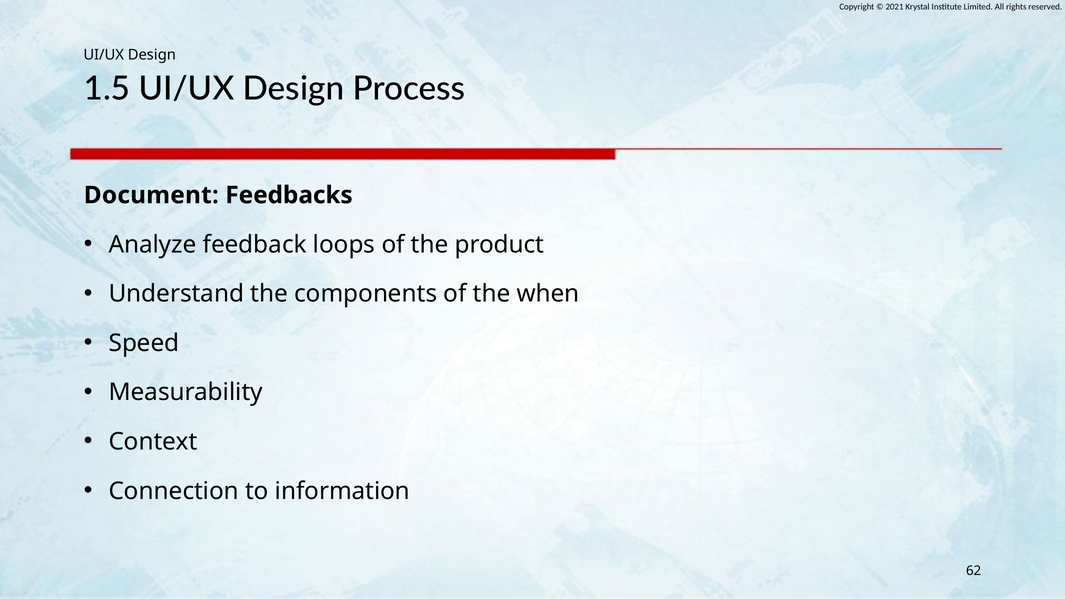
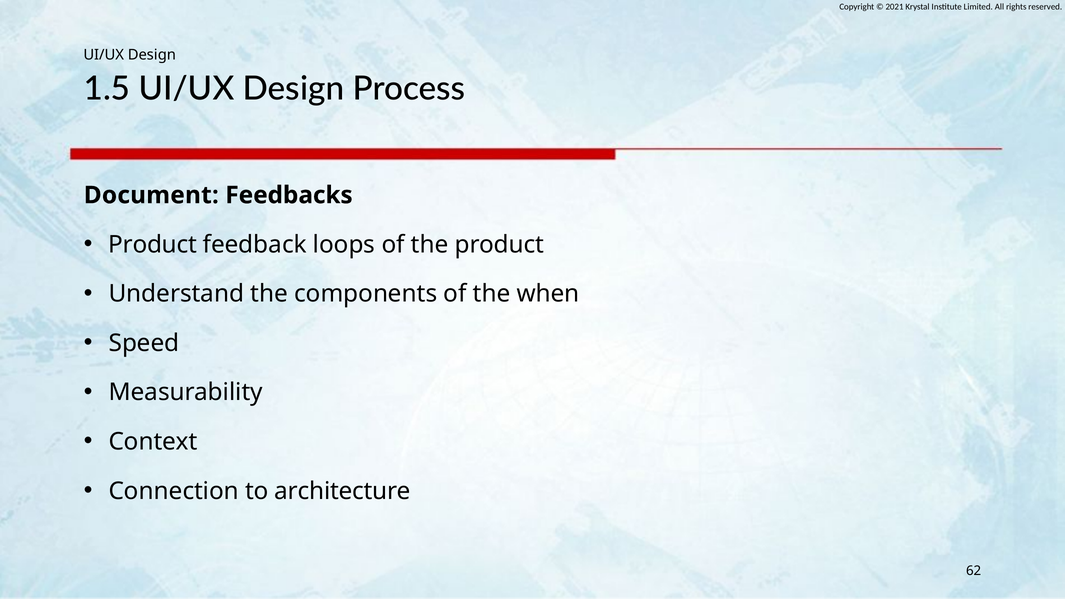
Analyze at (153, 245): Analyze -> Product
information: information -> architecture
